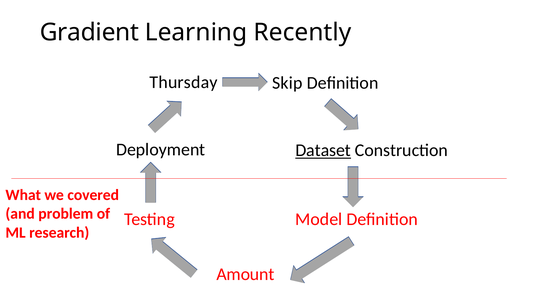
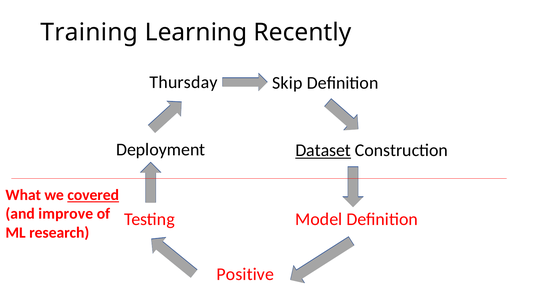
Gradient: Gradient -> Training
covered underline: none -> present
problem: problem -> improve
Amount: Amount -> Positive
